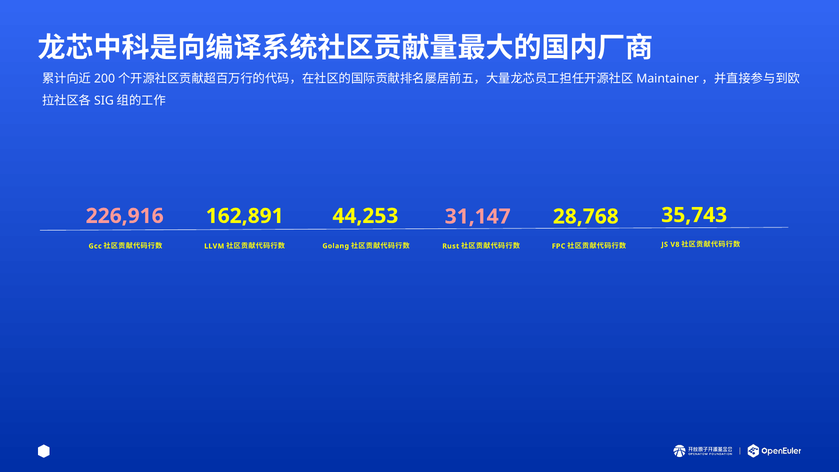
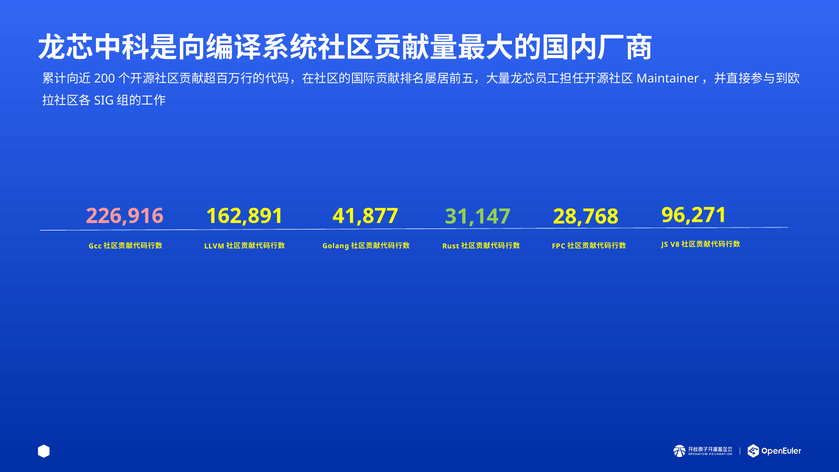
35,743: 35,743 -> 96,271
44,253: 44,253 -> 41,877
31,147 colour: pink -> light green
